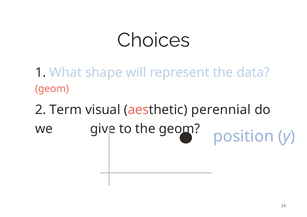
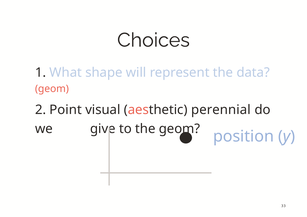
Term: Term -> Point
